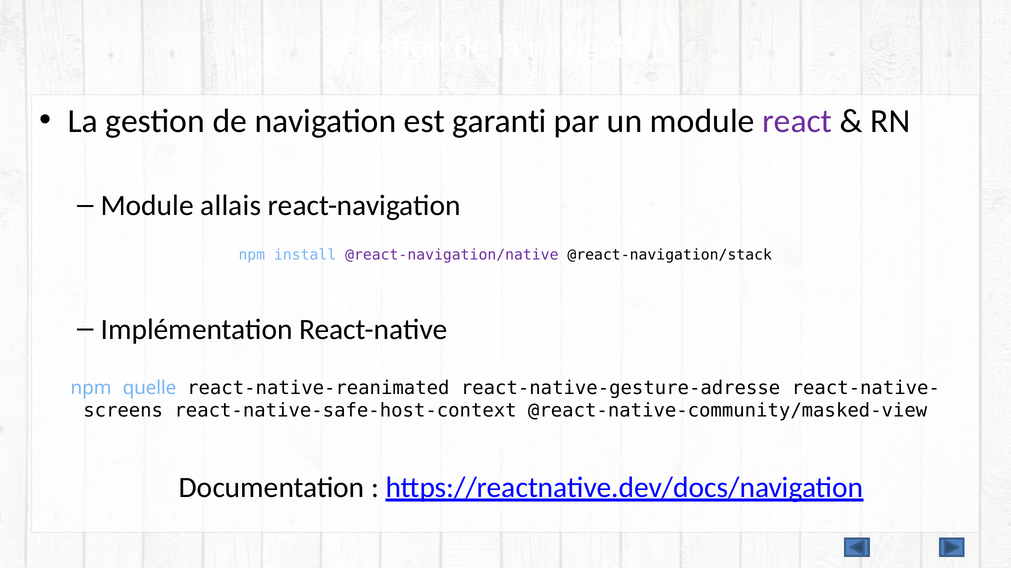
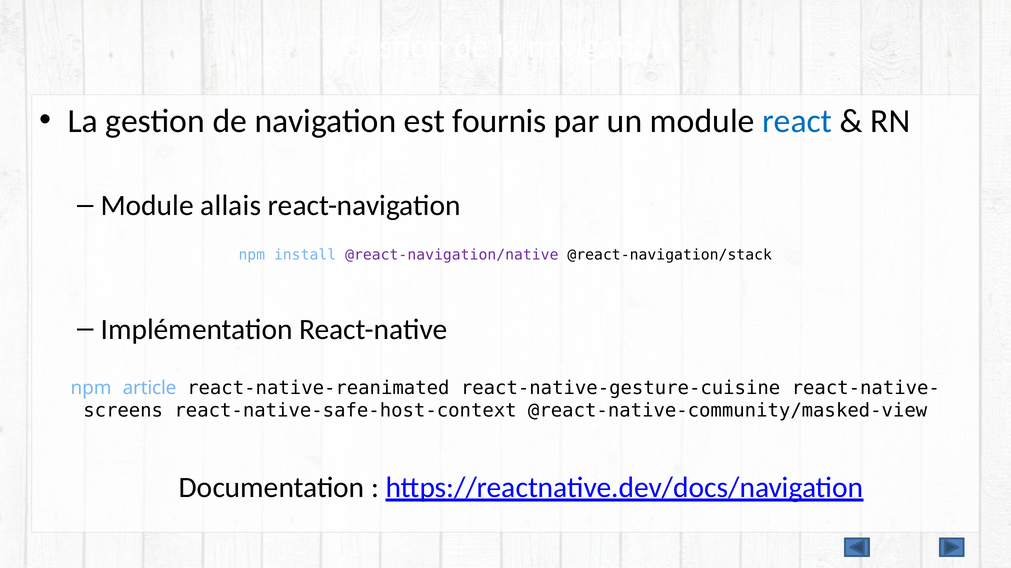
garanti: garanti -> fournis
react colour: purple -> blue
quelle: quelle -> article
react-native-gesture-adresse: react-native-gesture-adresse -> react-native-gesture-cuisine
